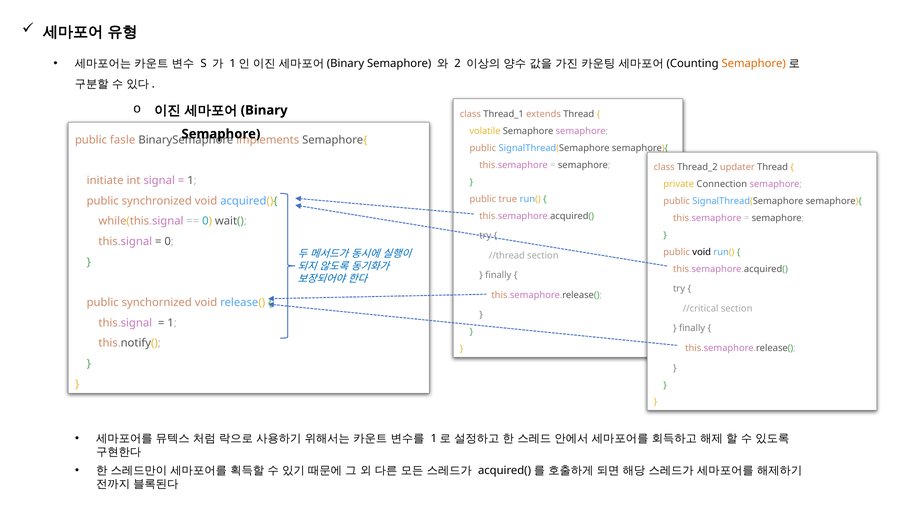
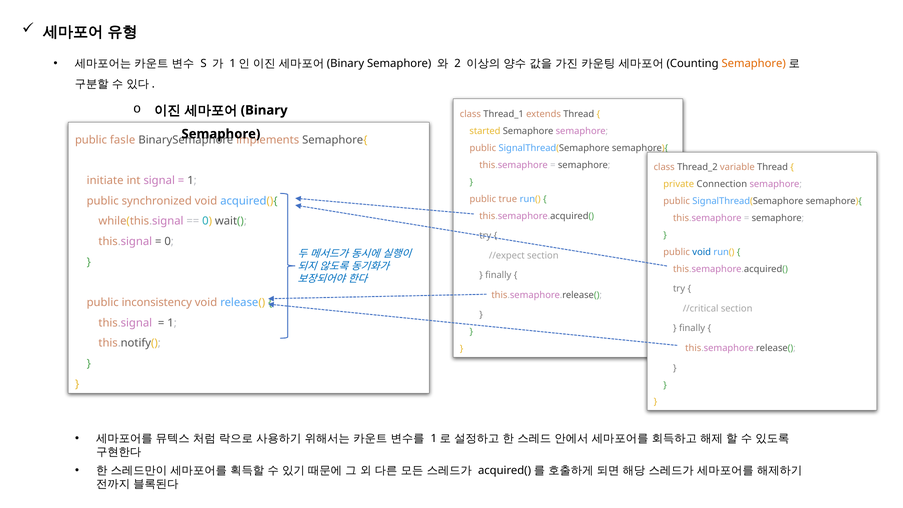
volatile: volatile -> started
updater: updater -> variable
void at (702, 252) colour: black -> blue
//thread: //thread -> //expect
synchornized: synchornized -> inconsistency
